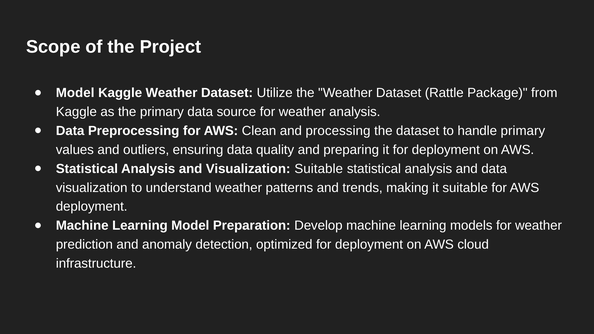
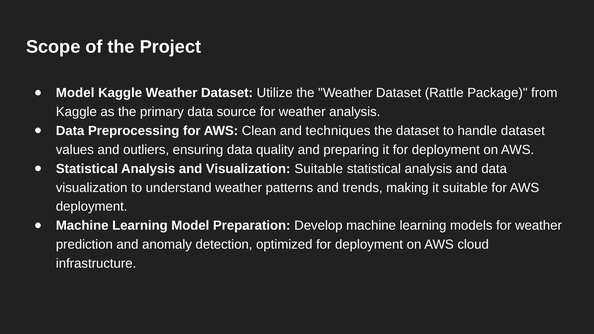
processing: processing -> techniques
handle primary: primary -> dataset
